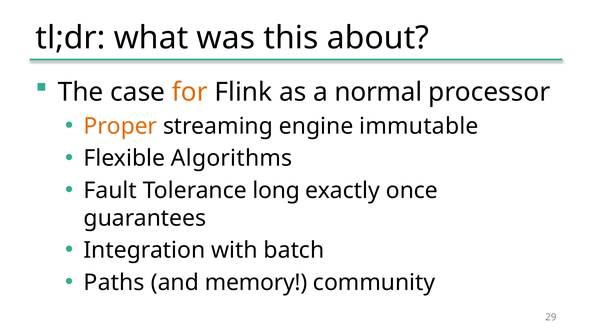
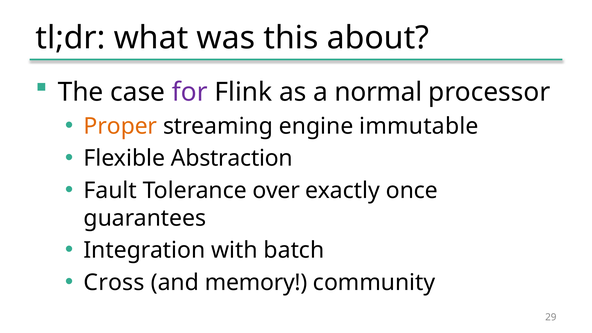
for colour: orange -> purple
Algorithms: Algorithms -> Abstraction
long: long -> over
Paths: Paths -> Cross
